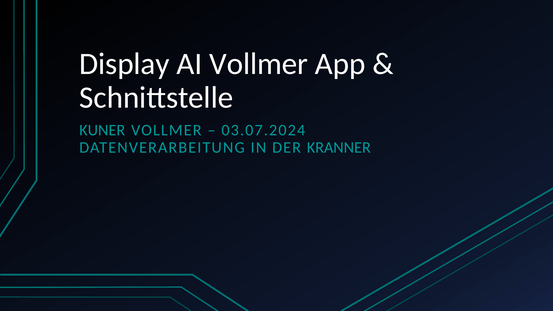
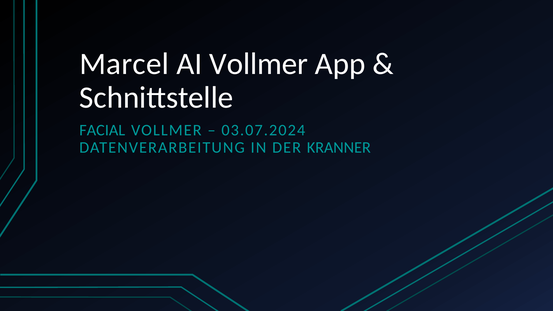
Display: Display -> Marcel
KUNER: KUNER -> FACIAL
